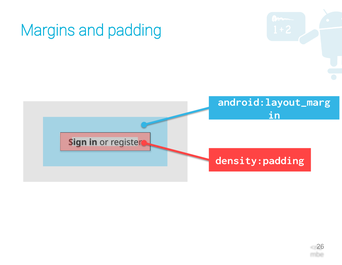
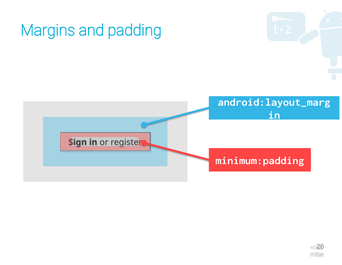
density:padding: density:padding -> minimum:padding
